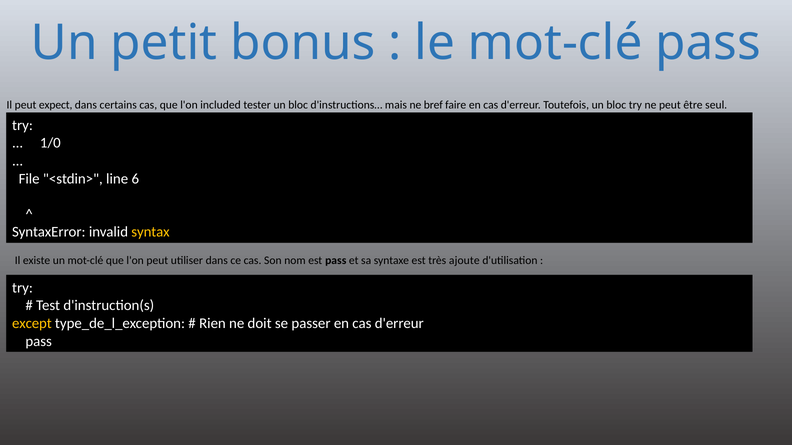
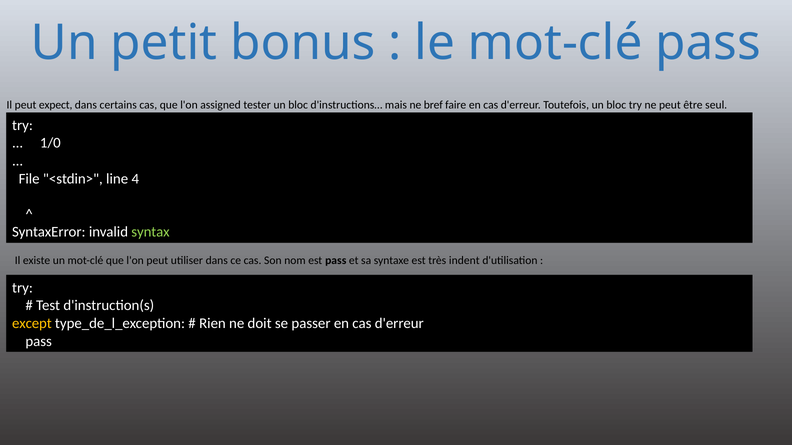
included: included -> assigned
6: 6 -> 4
syntax colour: yellow -> light green
ajoute: ajoute -> indent
